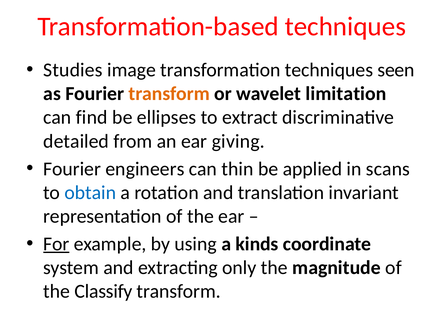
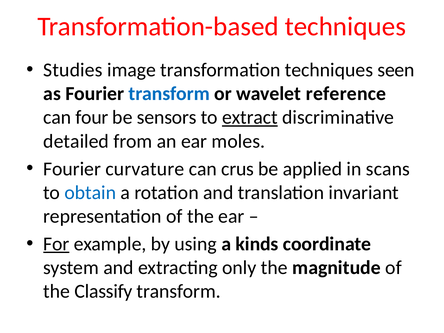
transform at (169, 94) colour: orange -> blue
limitation: limitation -> reference
find: find -> four
ellipses: ellipses -> sensors
extract underline: none -> present
giving: giving -> moles
engineers: engineers -> curvature
thin: thin -> crus
